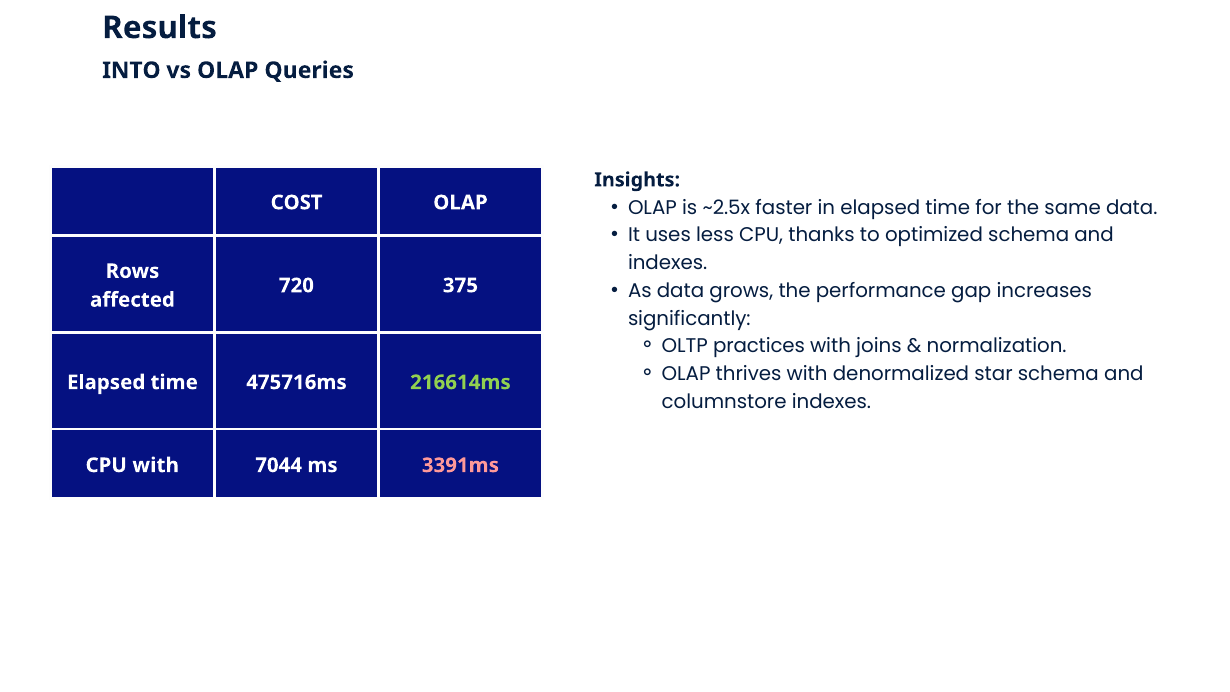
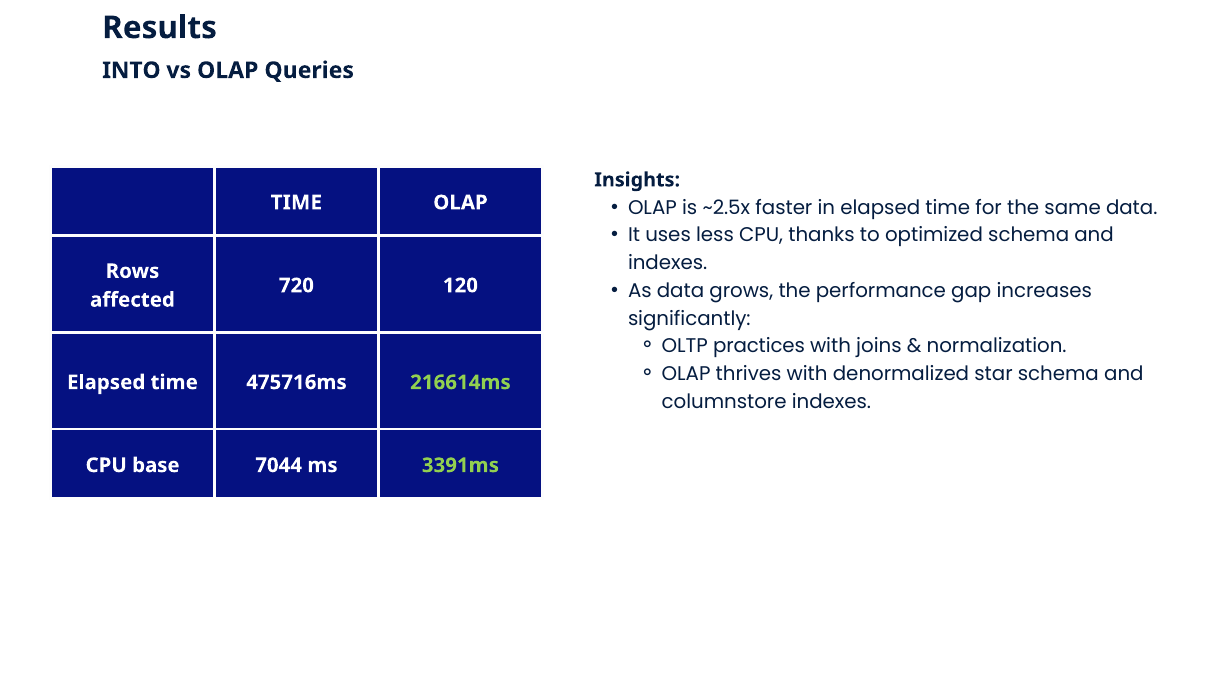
COST at (297, 203): COST -> TIME
375: 375 -> 120
CPU with: with -> base
3391ms colour: pink -> light green
